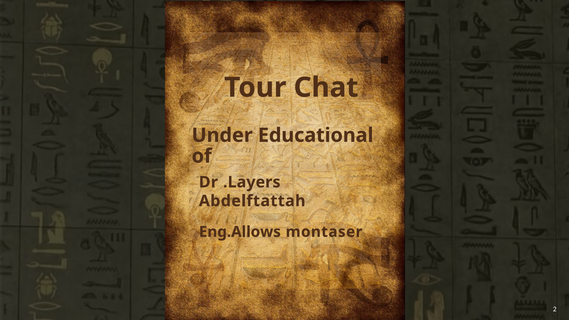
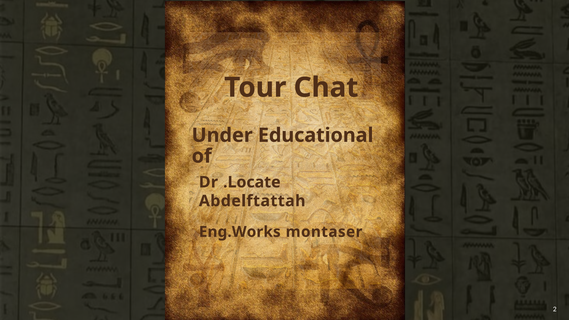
.Layers: .Layers -> .Locate
Eng.Allows: Eng.Allows -> Eng.Works
